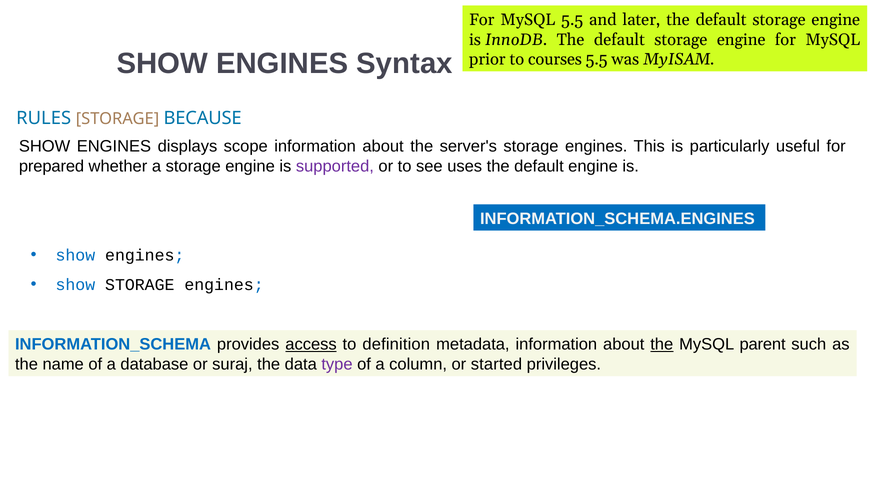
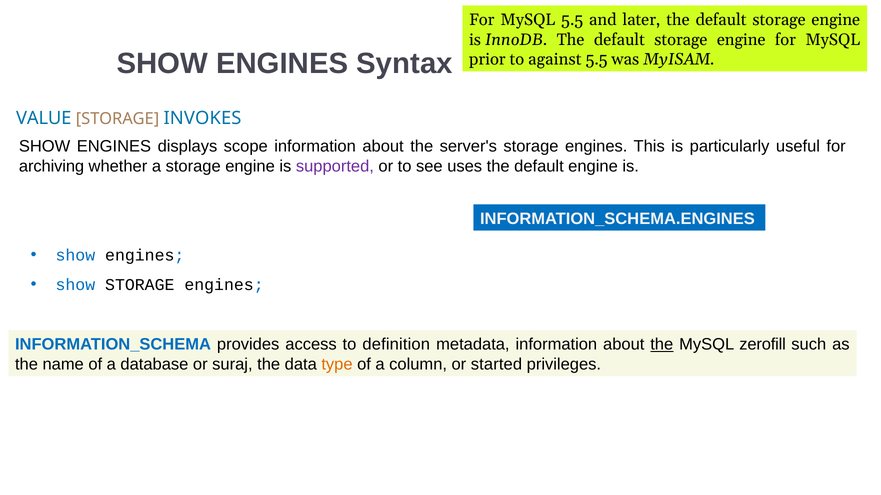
courses: courses -> against
RULES: RULES -> VALUE
BECAUSE: BECAUSE -> INVOKES
prepared: prepared -> archiving
access underline: present -> none
parent: parent -> zerofill
type colour: purple -> orange
